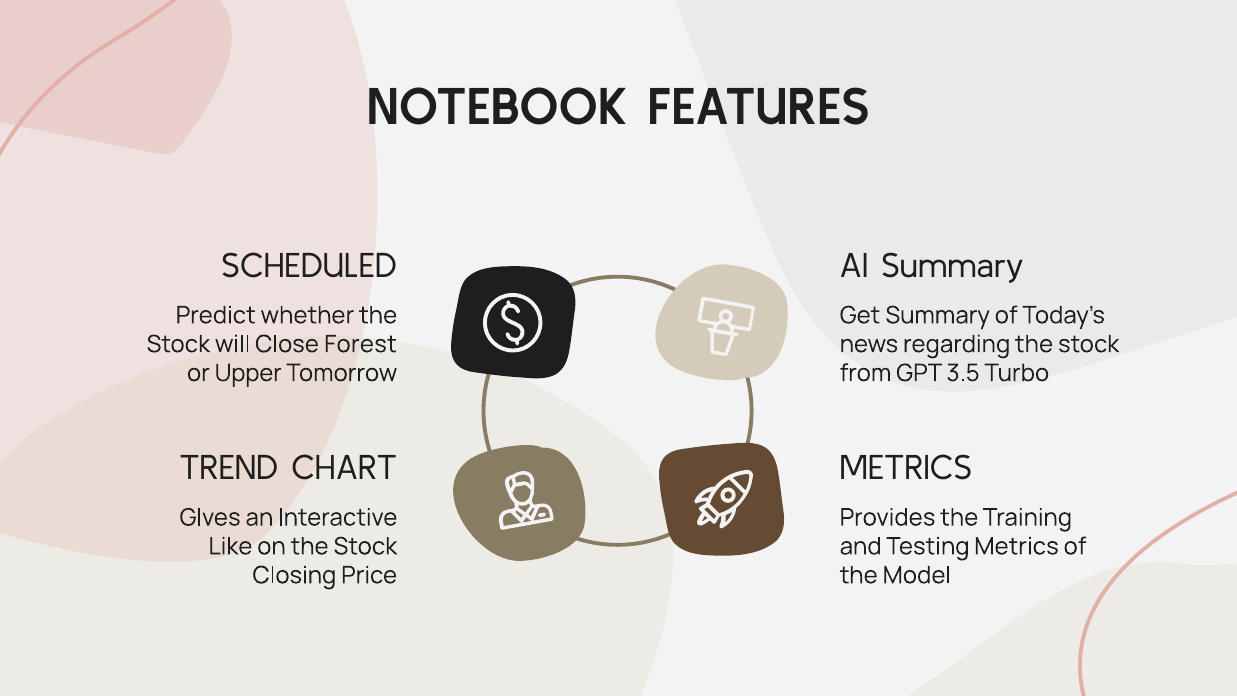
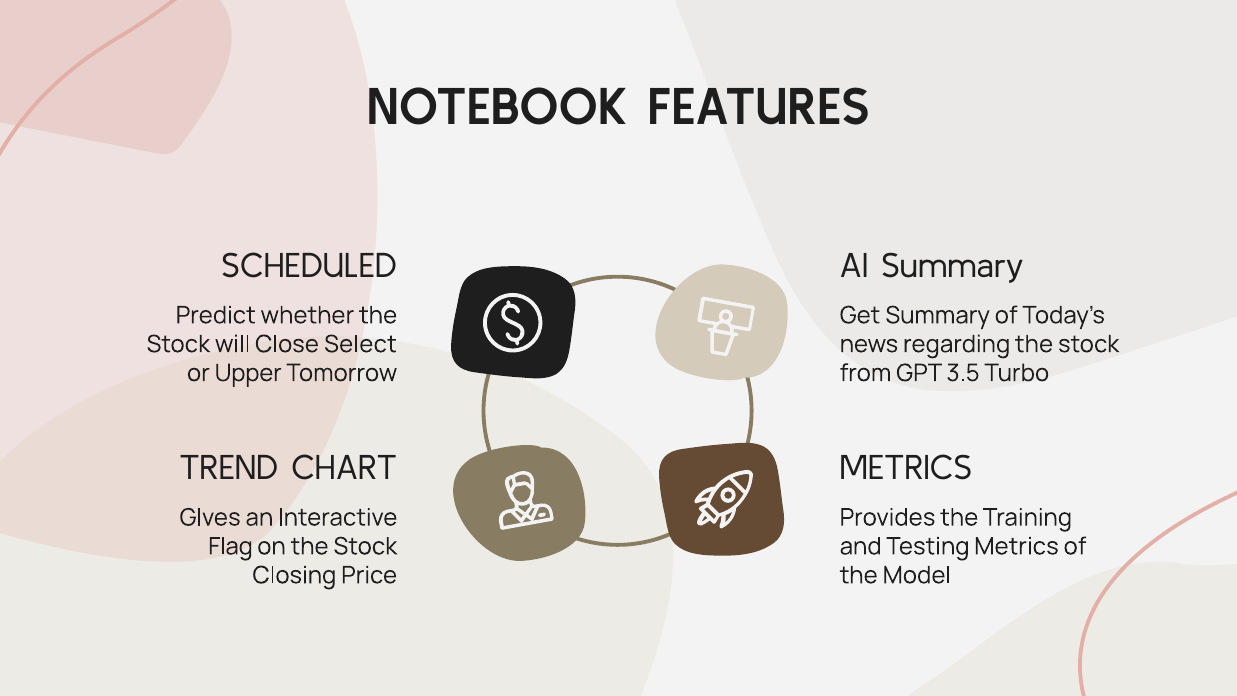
Forest: Forest -> Select
Like: Like -> Flag
